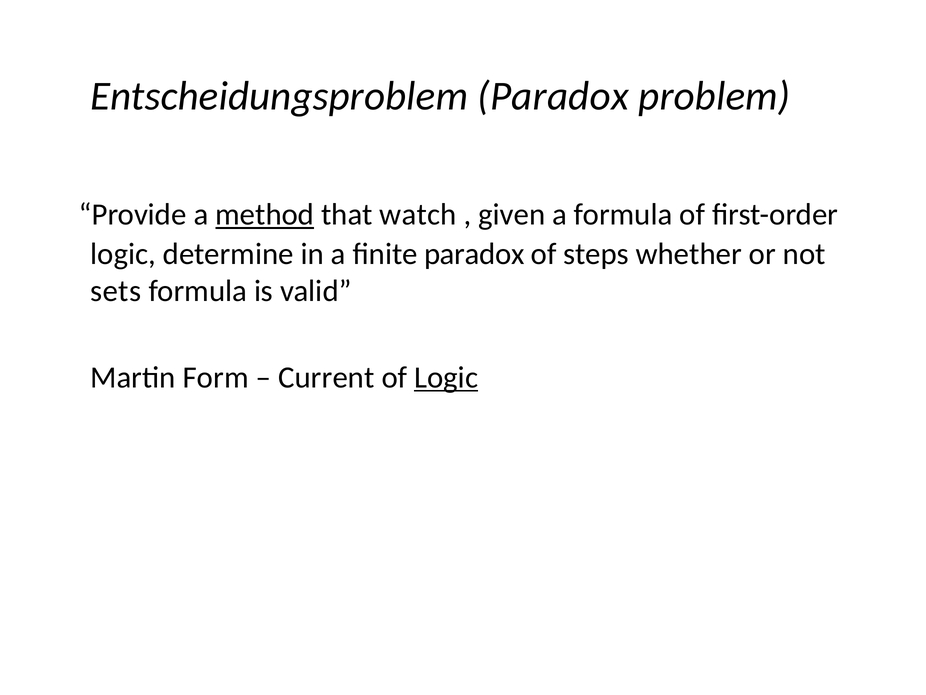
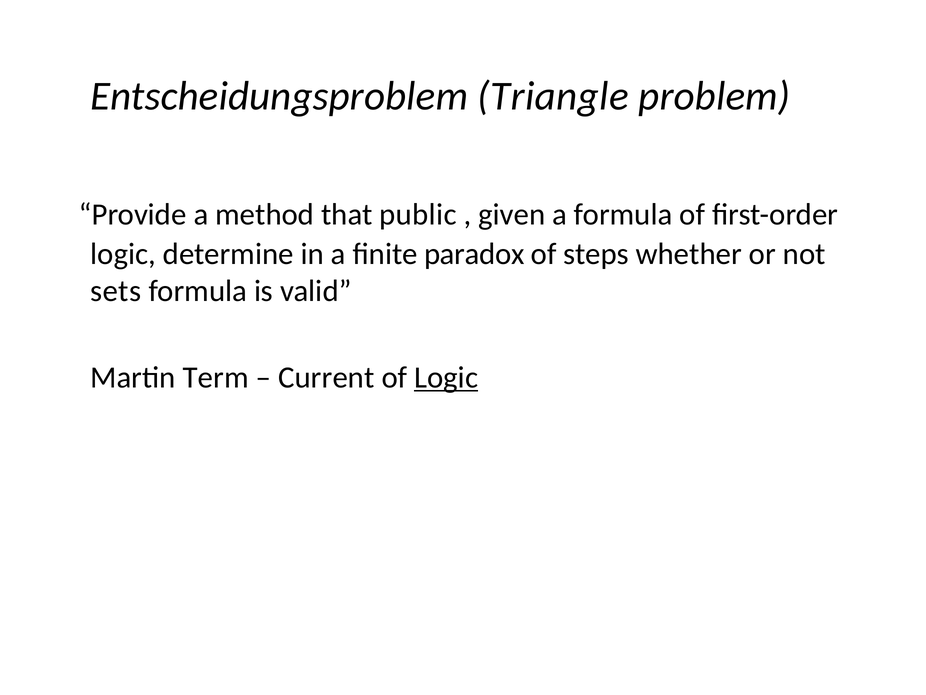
Entscheidungsproblem Paradox: Paradox -> Triangle
method underline: present -> none
watch: watch -> public
Form: Form -> Term
